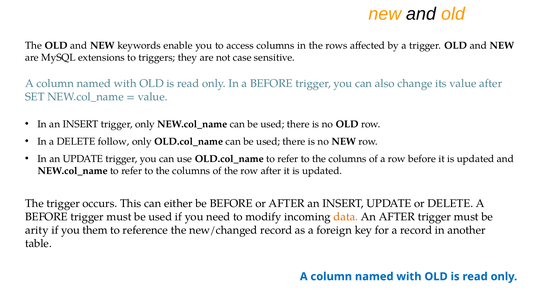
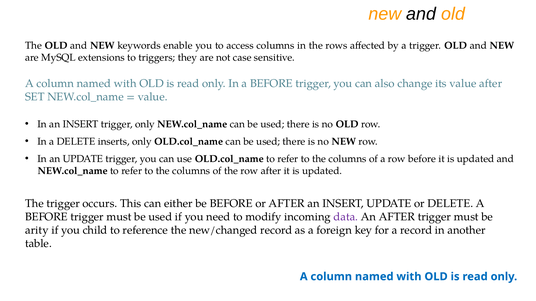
follow: follow -> inserts
data colour: orange -> purple
them: them -> child
